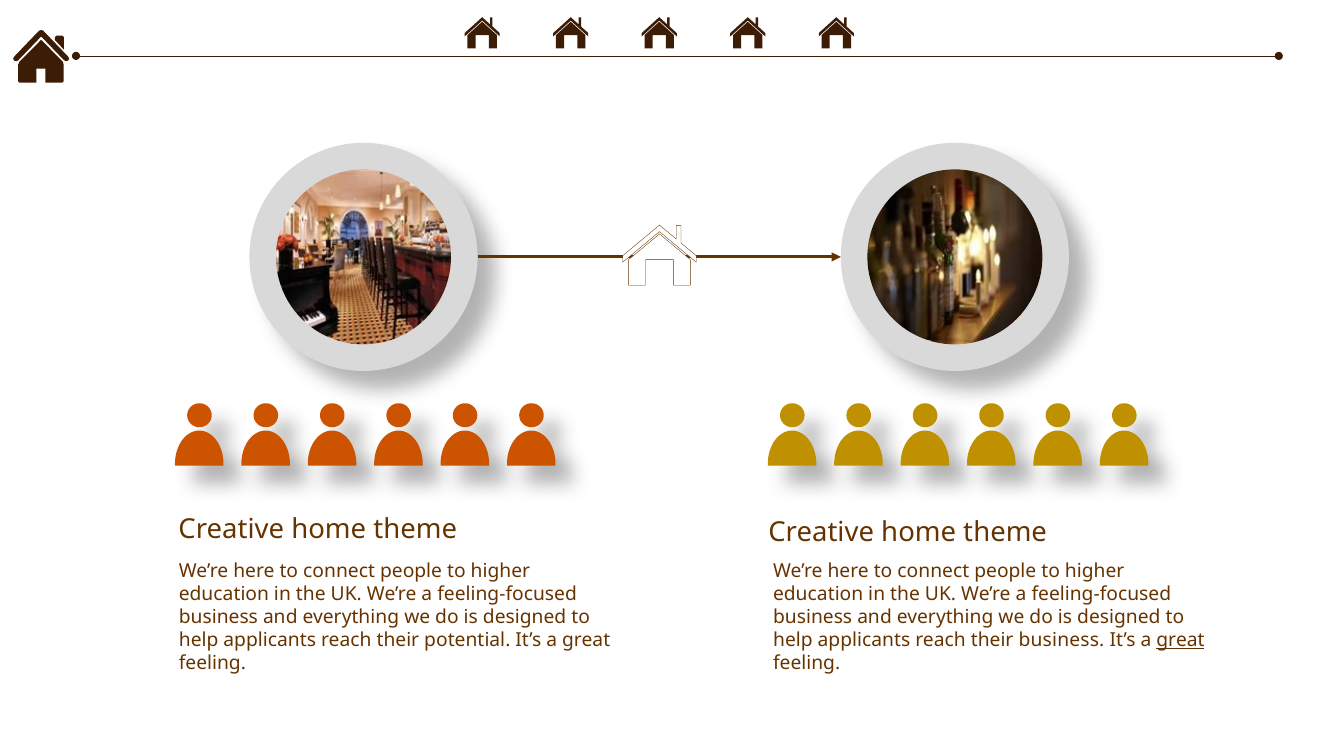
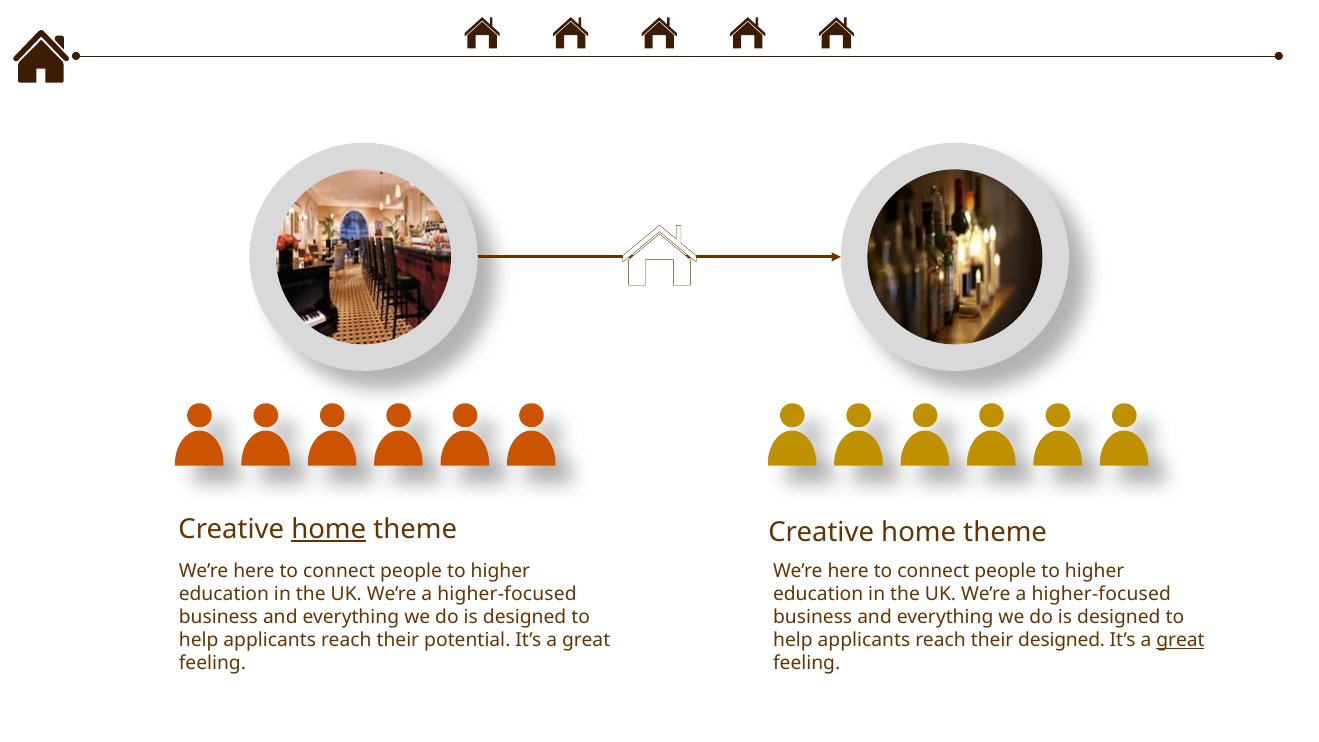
home at (329, 529) underline: none -> present
feeling-focused at (507, 594): feeling-focused -> higher-focused
feeling-focused at (1101, 594): feeling-focused -> higher-focused
their business: business -> designed
